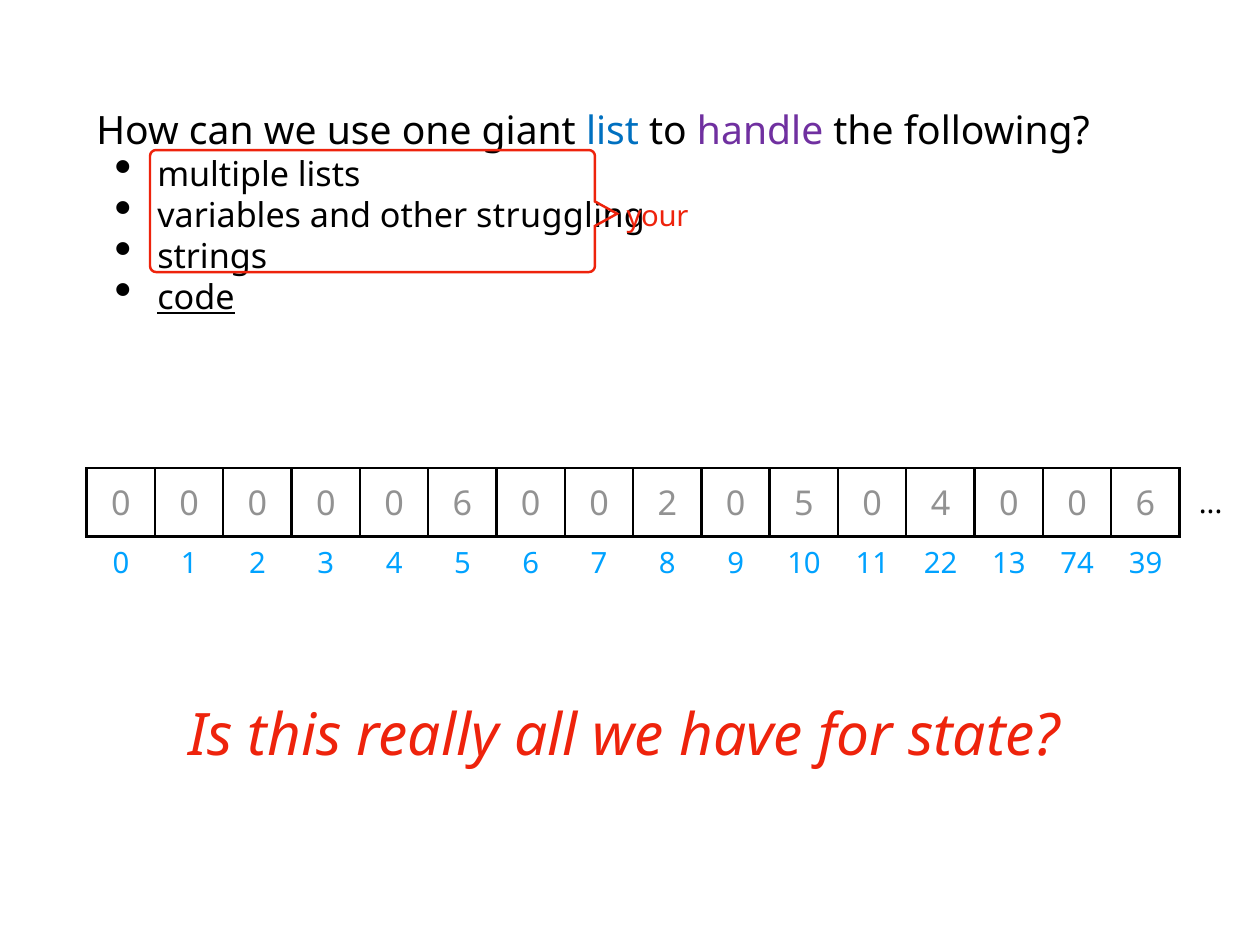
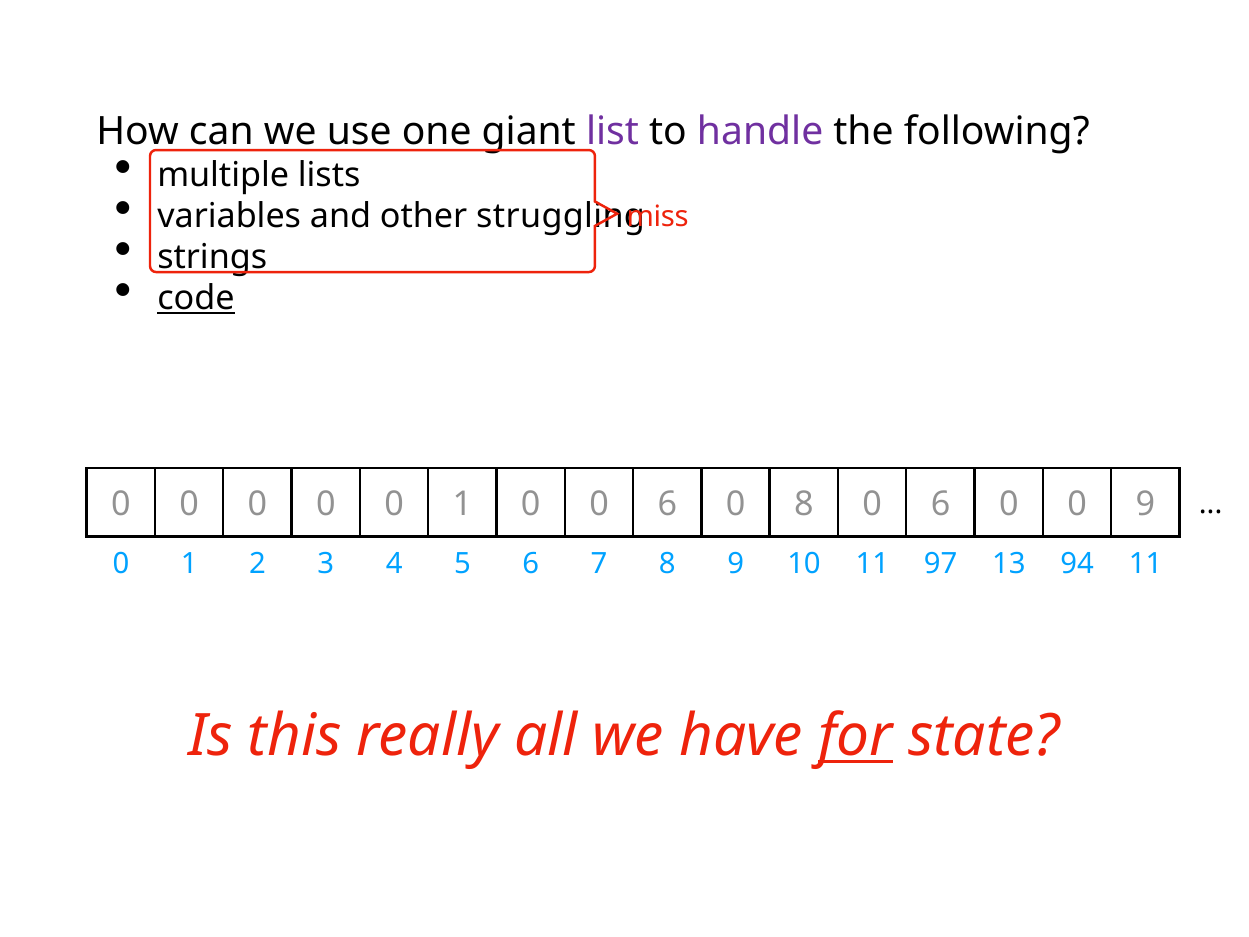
list colour: blue -> purple
your: your -> miss
0 0 0 6: 6 -> 1
0 0 2: 2 -> 6
0 5: 5 -> 8
4 at (941, 504): 4 -> 6
6 at (1145, 504): 6 -> 9
22: 22 -> 97
74: 74 -> 94
6 39: 39 -> 11
for underline: none -> present
